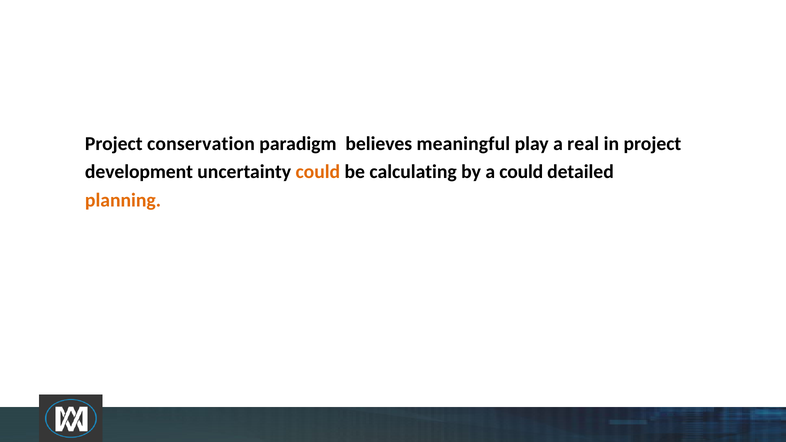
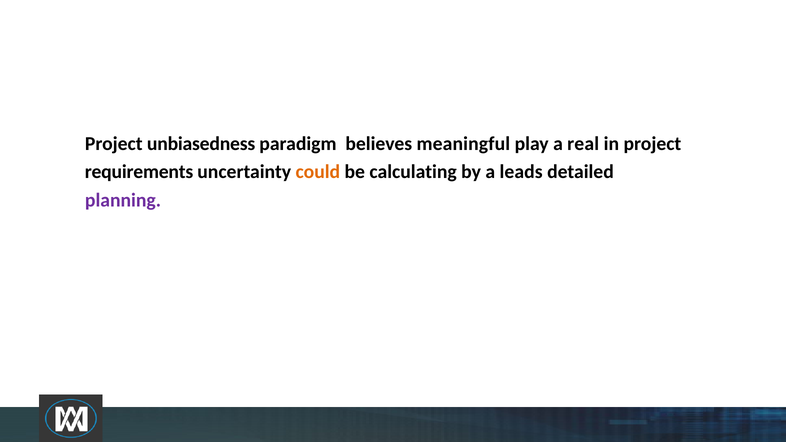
conservation: conservation -> unbiasedness
development: development -> requirements
a could: could -> leads
planning colour: orange -> purple
